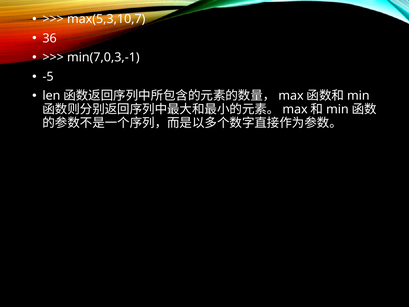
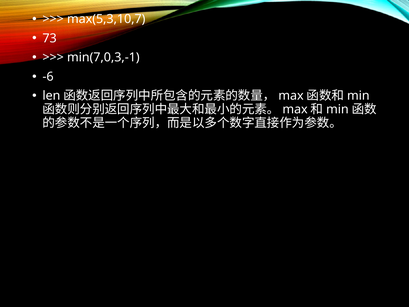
36: 36 -> 73
-5: -5 -> -6
